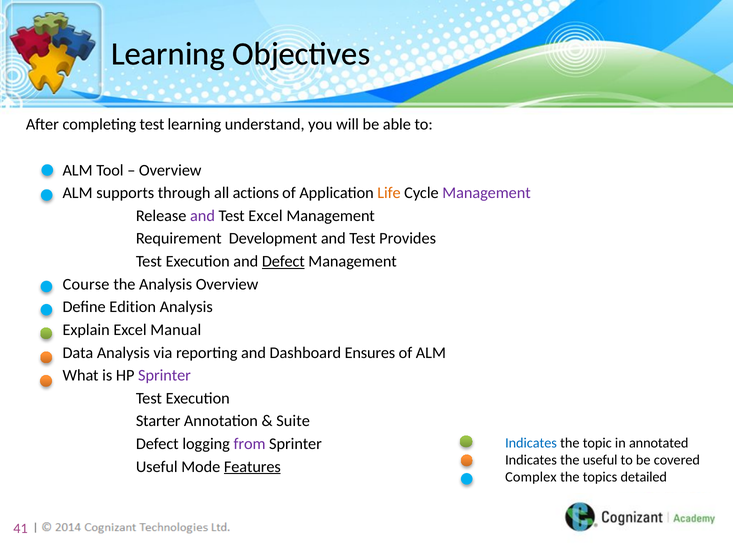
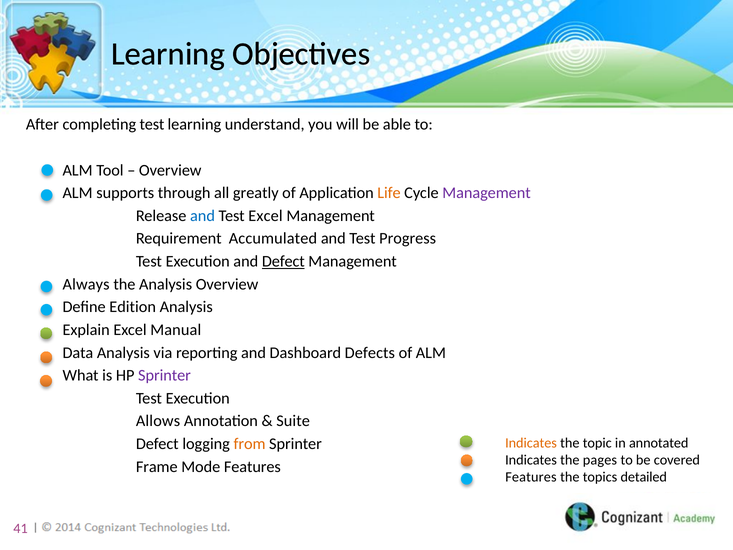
actions: actions -> greatly
and at (202, 216) colour: purple -> blue
Development: Development -> Accumulated
Provides: Provides -> Progress
Course: Course -> Always
Ensures: Ensures -> Defects
Starter: Starter -> Allows
Indicates at (531, 443) colour: blue -> orange
from colour: purple -> orange
the useful: useful -> pages
Useful at (157, 466): Useful -> Frame
Features at (252, 466) underline: present -> none
Complex at (531, 477): Complex -> Features
